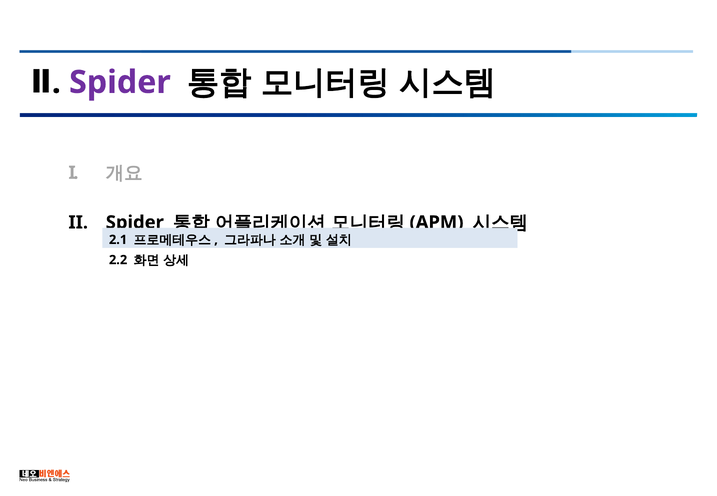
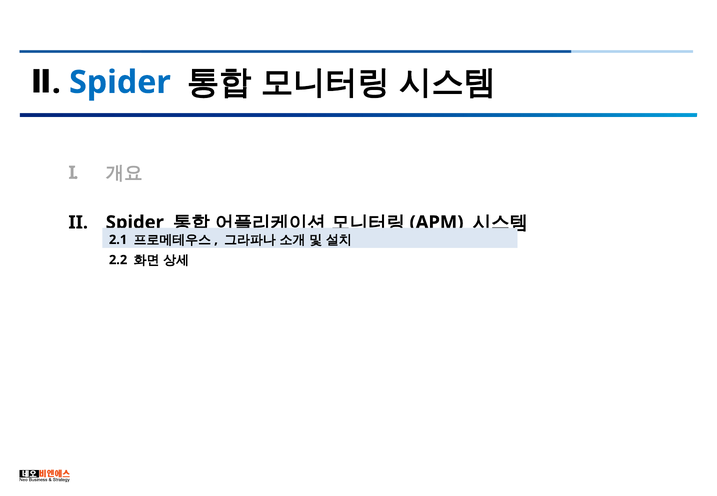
Spider at (120, 82) colour: purple -> blue
